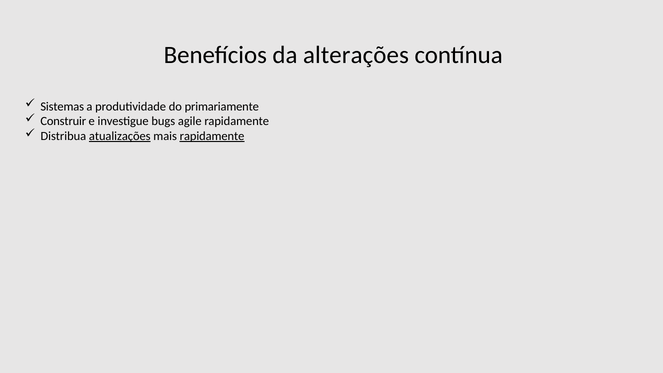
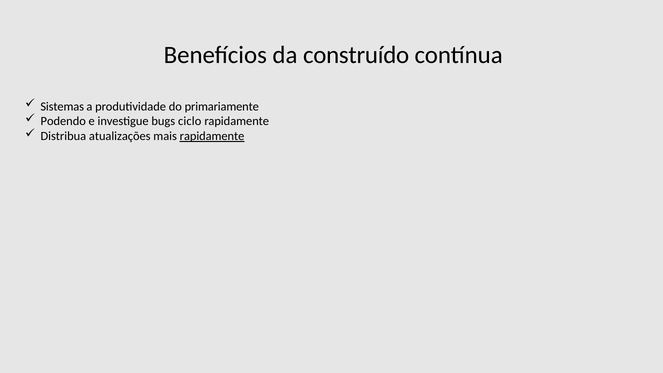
alterações: alterações -> construído
Construir: Construir -> Podendo
agile: agile -> ciclo
atualizações underline: present -> none
